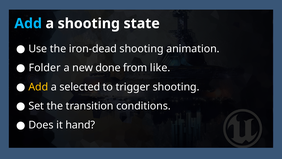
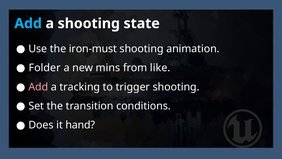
iron-dead: iron-dead -> iron-must
done: done -> mins
Add at (38, 87) colour: yellow -> pink
selected: selected -> tracking
